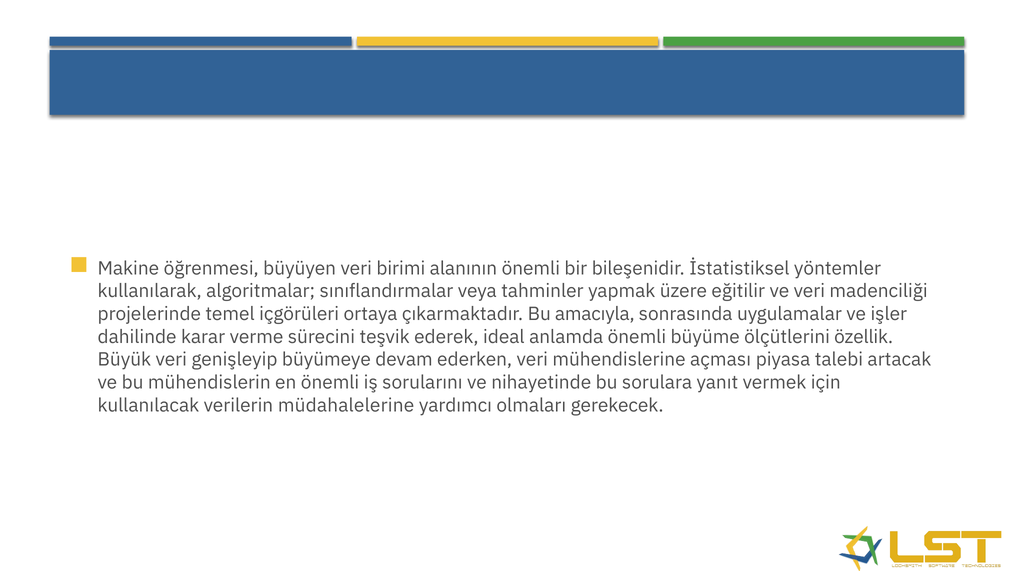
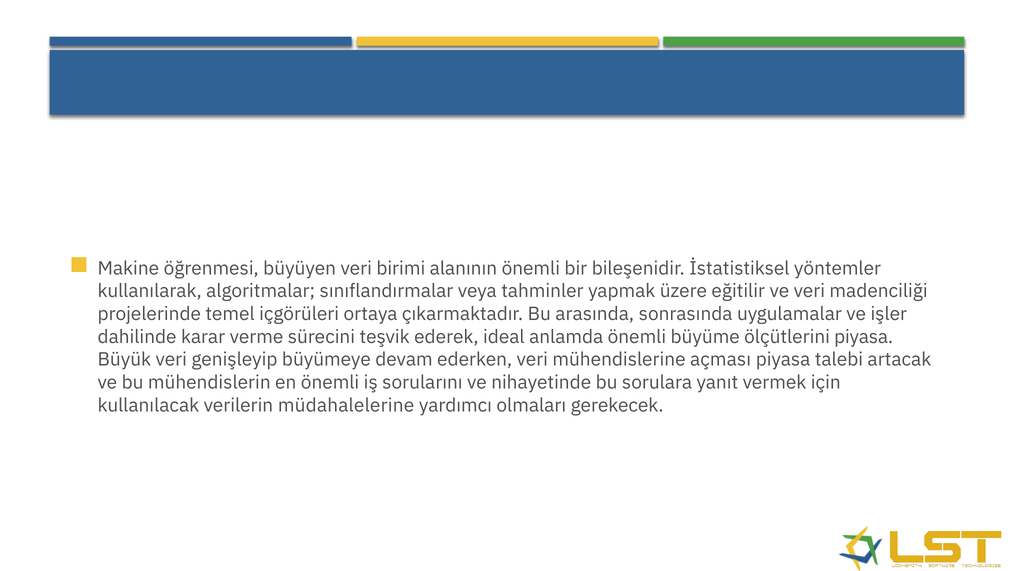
amacıyla: amacıyla -> arasında
ölçütlerini özellik: özellik -> piyasa
